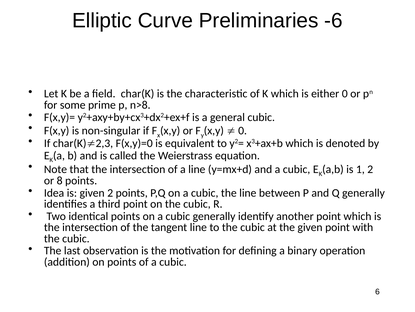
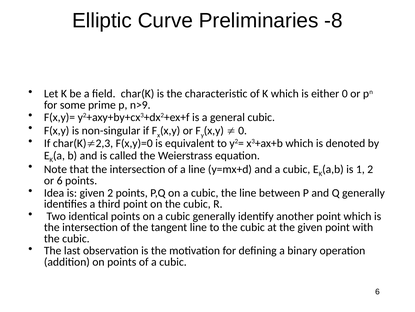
-6: -6 -> -8
n>8: n>8 -> n>9
or 8: 8 -> 6
